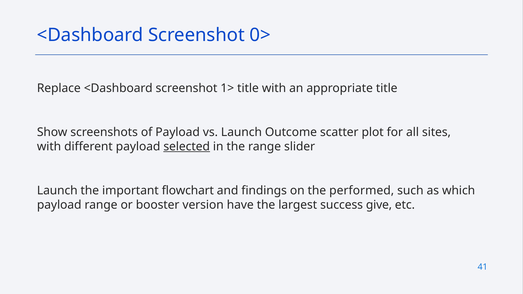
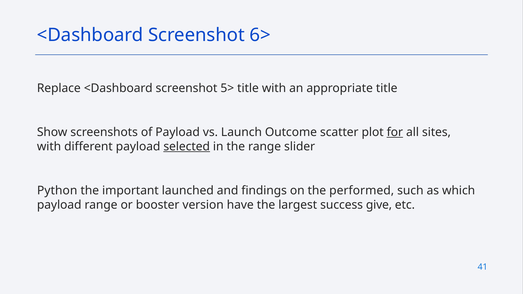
0>: 0> -> 6>
1>: 1> -> 5>
for underline: none -> present
Launch at (57, 191): Launch -> Python
flowchart: flowchart -> launched
